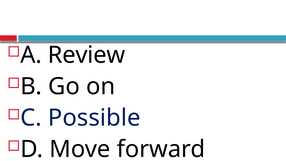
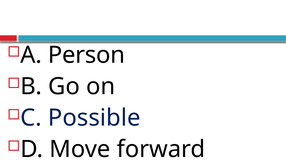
Review: Review -> Person
